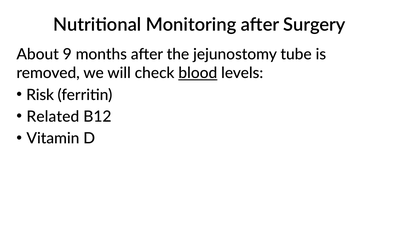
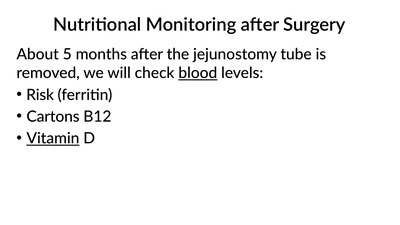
9: 9 -> 5
Related: Related -> Cartons
Vitamin underline: none -> present
